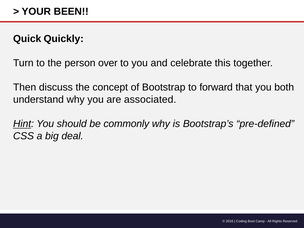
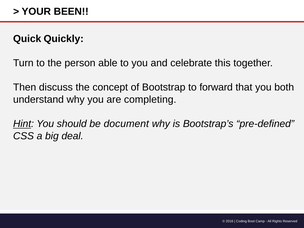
over: over -> able
associated: associated -> completing
commonly: commonly -> document
